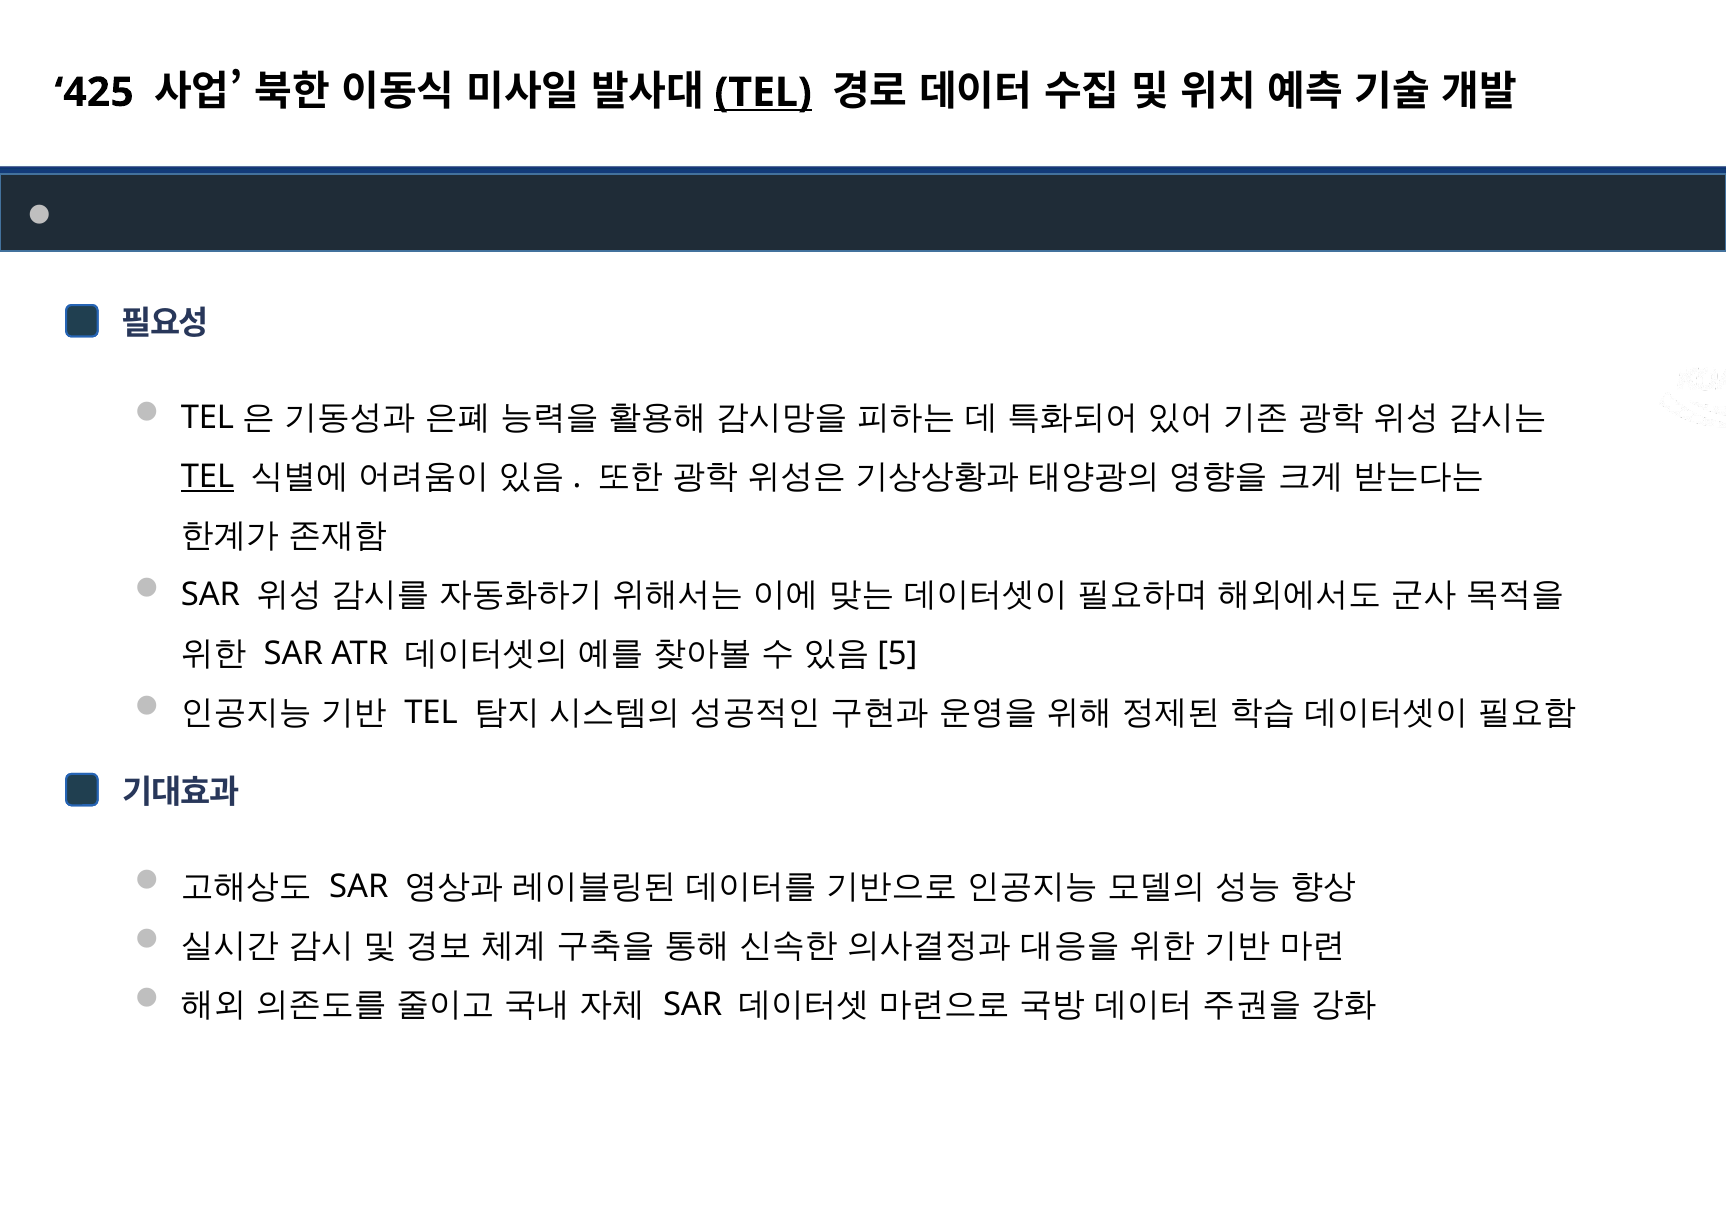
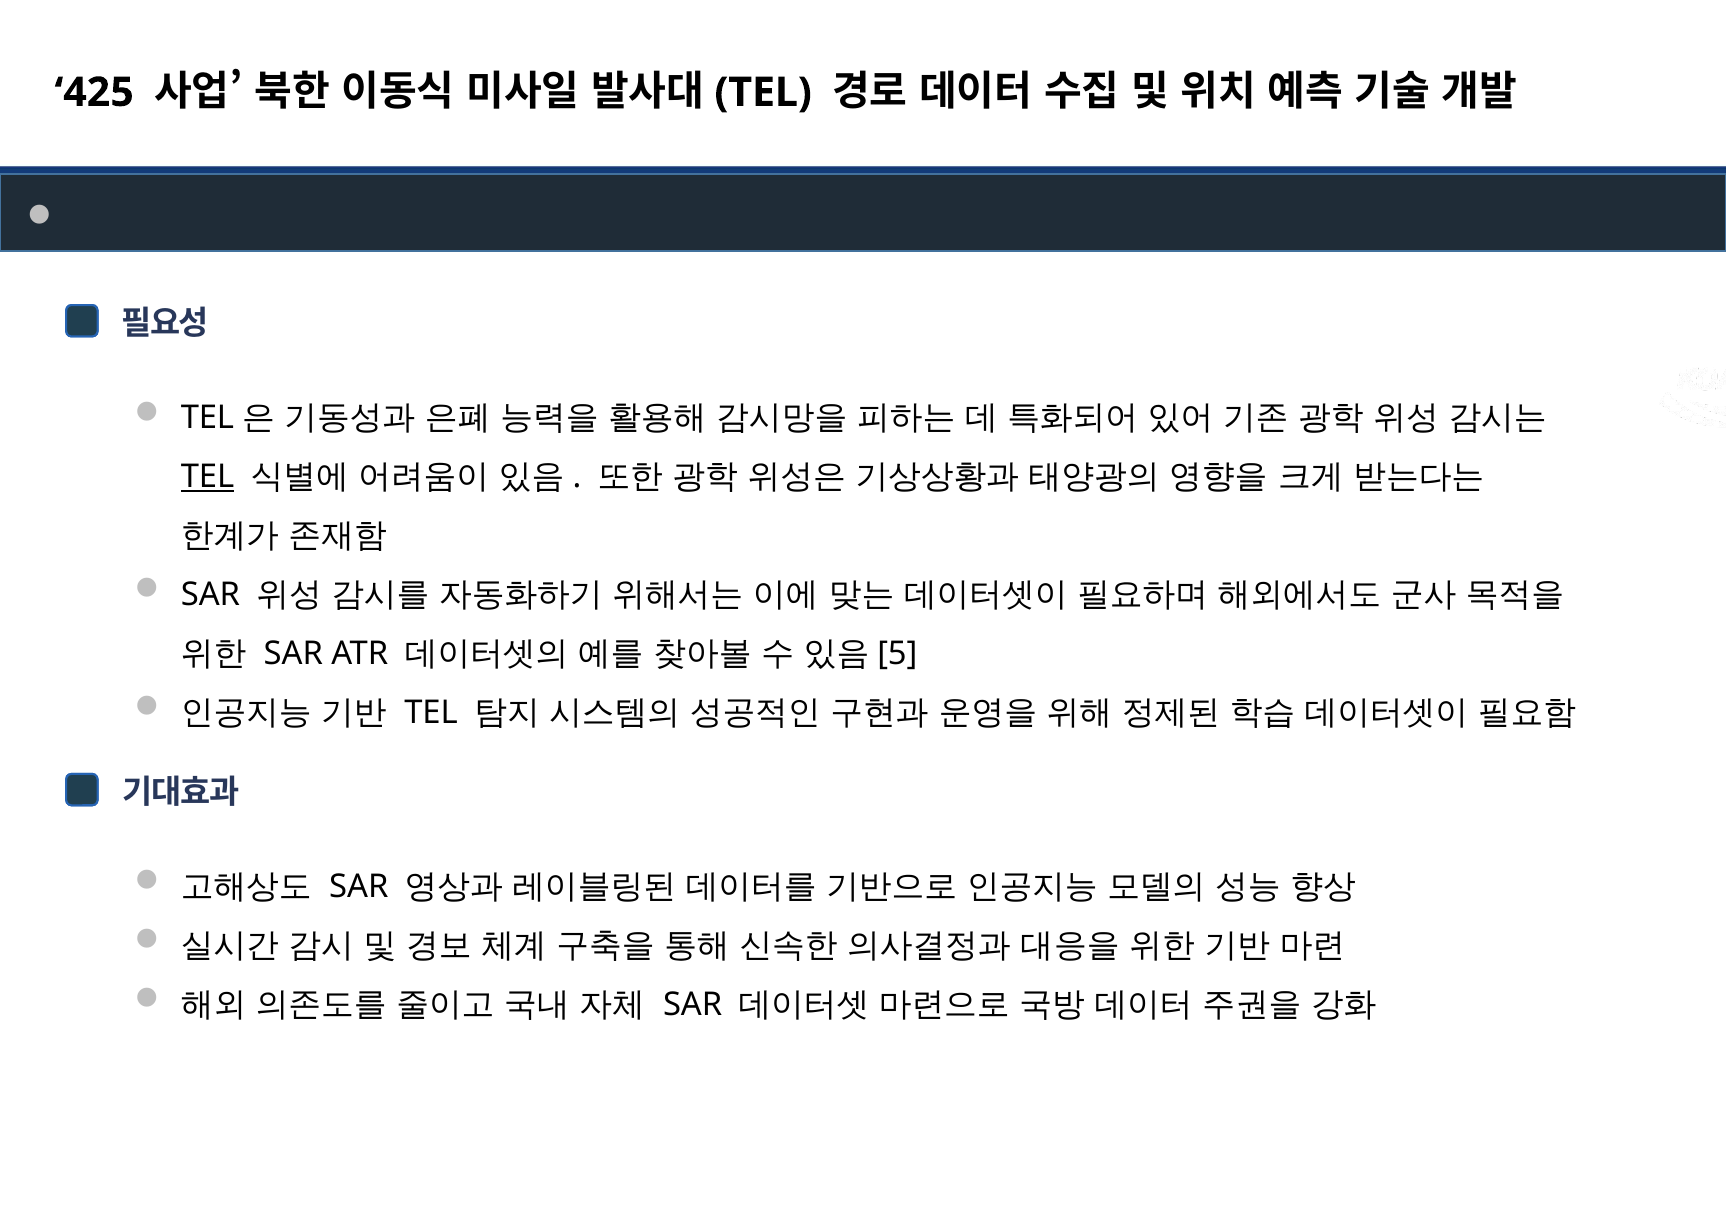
TEL at (763, 92) underline: present -> none
